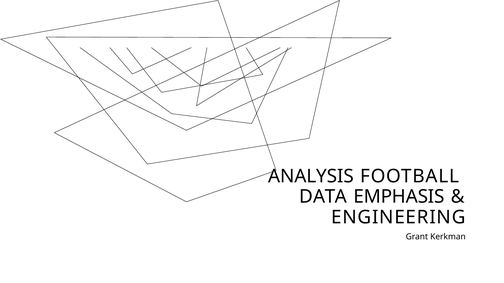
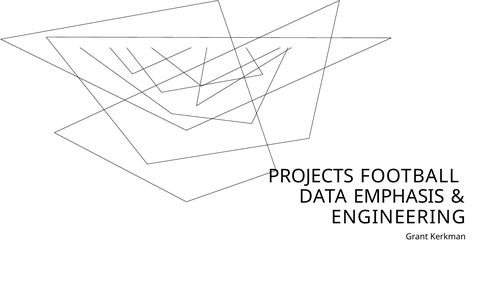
ANALYSIS: ANALYSIS -> PROJECTS
